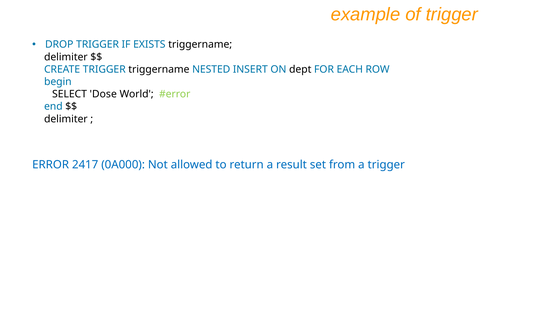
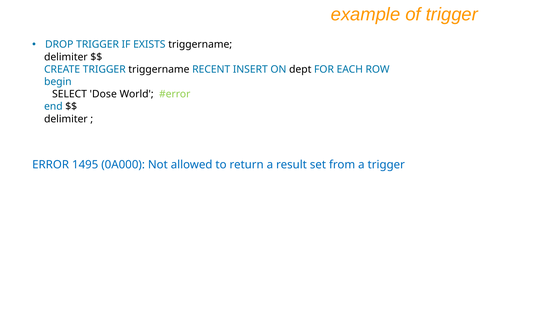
NESTED: NESTED -> RECENT
2417: 2417 -> 1495
